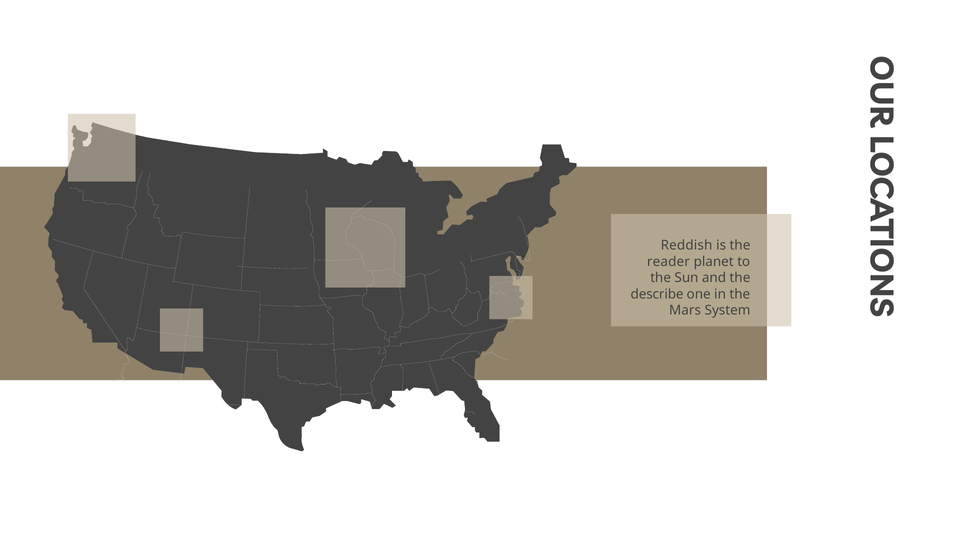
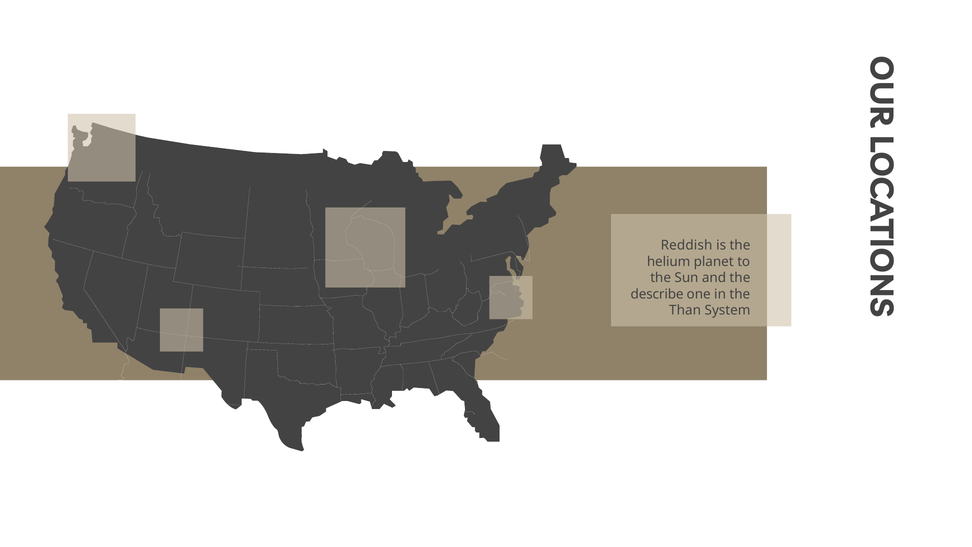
reader: reader -> helium
Mars: Mars -> Than
